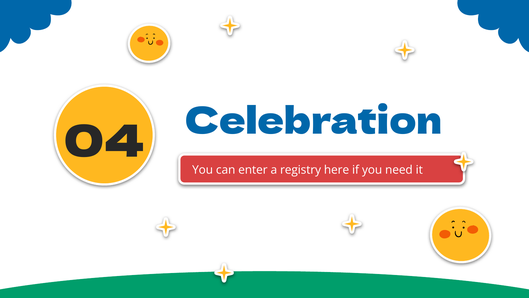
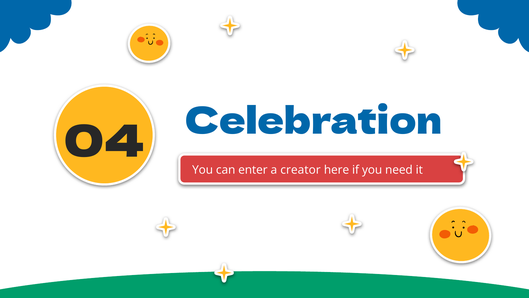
registry: registry -> creator
